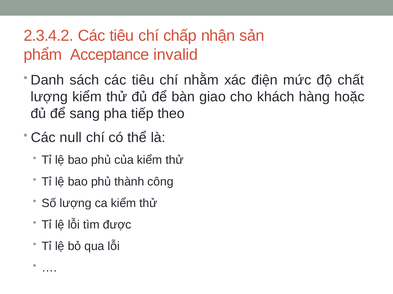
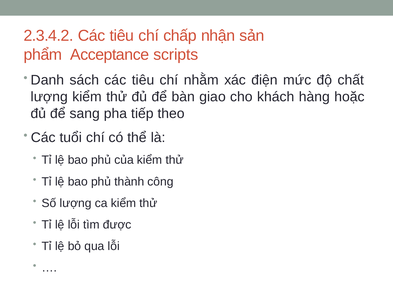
invalid: invalid -> scripts
null: null -> tuổi
